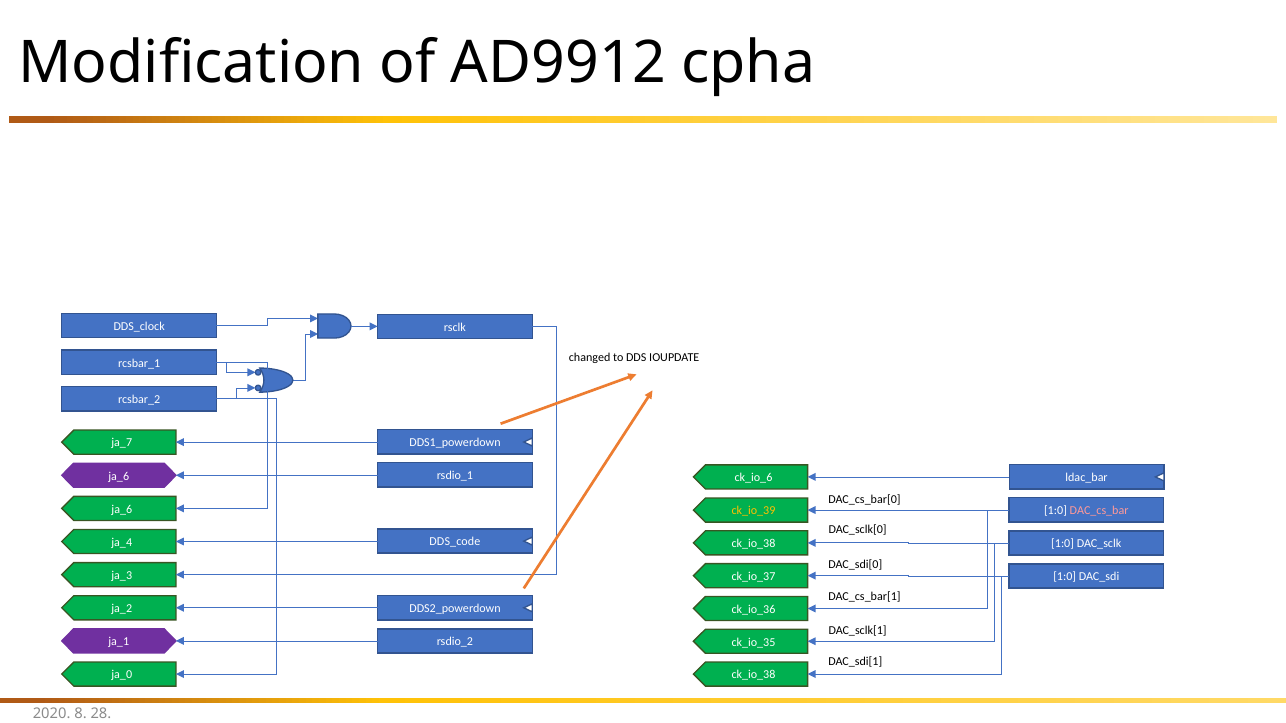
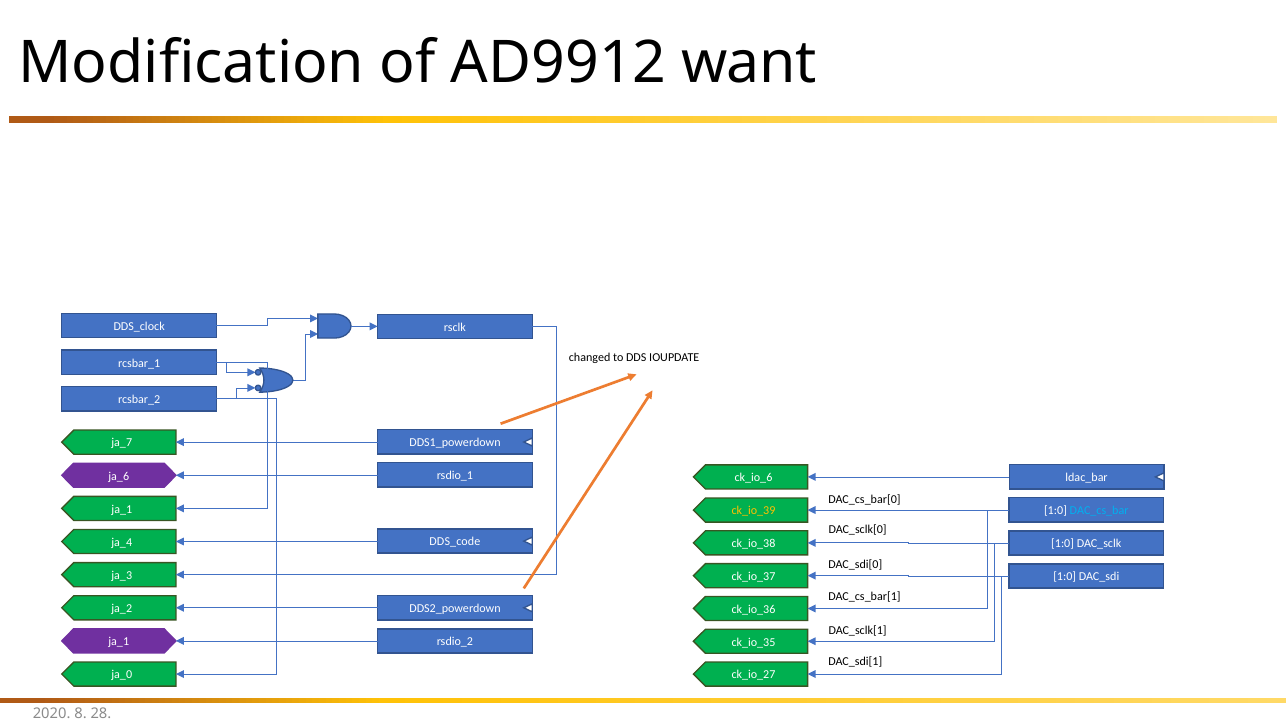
cpha: cpha -> want
ja_6 at (122, 509): ja_6 -> ja_1
DAC_cs_bar colour: pink -> light blue
ck_io_38 at (753, 675): ck_io_38 -> ck_io_27
